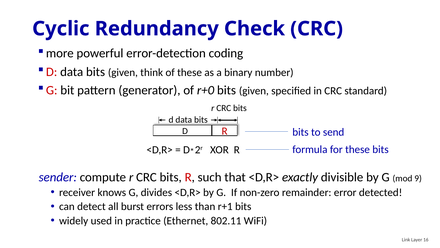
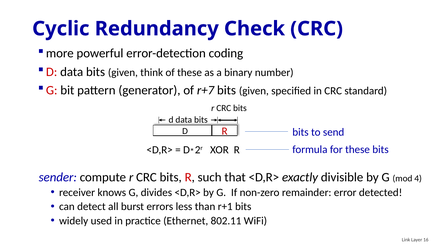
r+0: r+0 -> r+7
9: 9 -> 4
